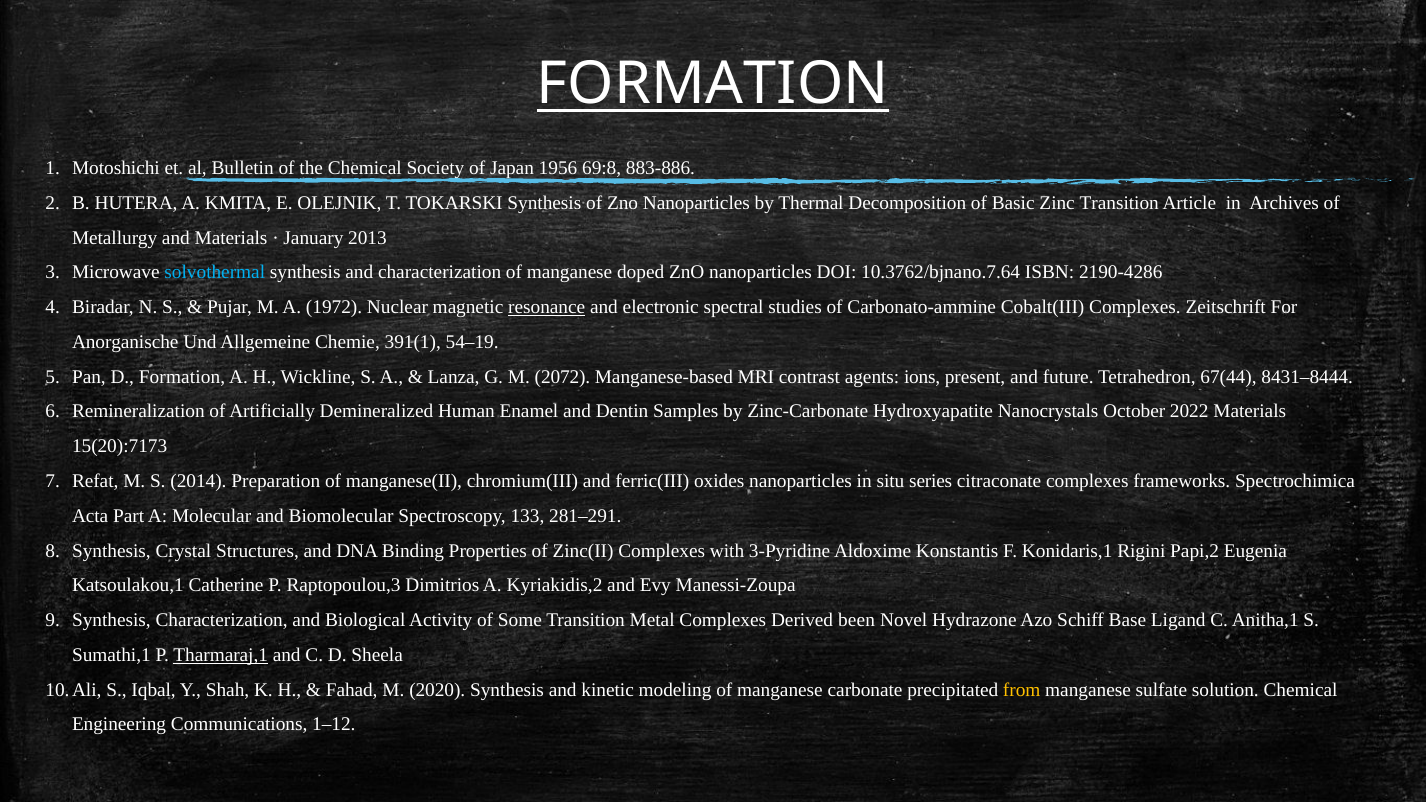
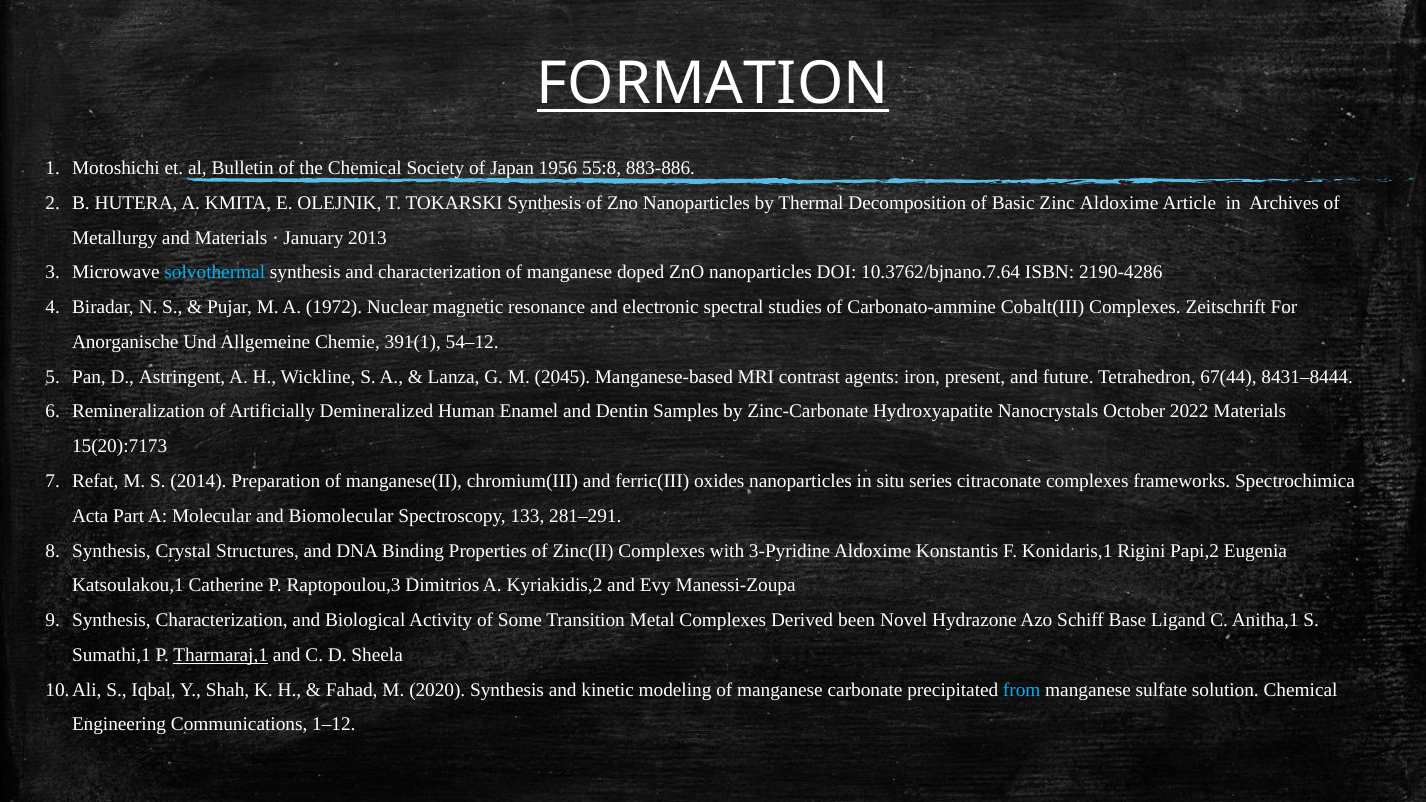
69:8: 69:8 -> 55:8
Zinc Transition: Transition -> Aldoxime
resonance underline: present -> none
54–19: 54–19 -> 54–12
D Formation: Formation -> Astringent
2072: 2072 -> 2045
ions: ions -> iron
from colour: yellow -> light blue
